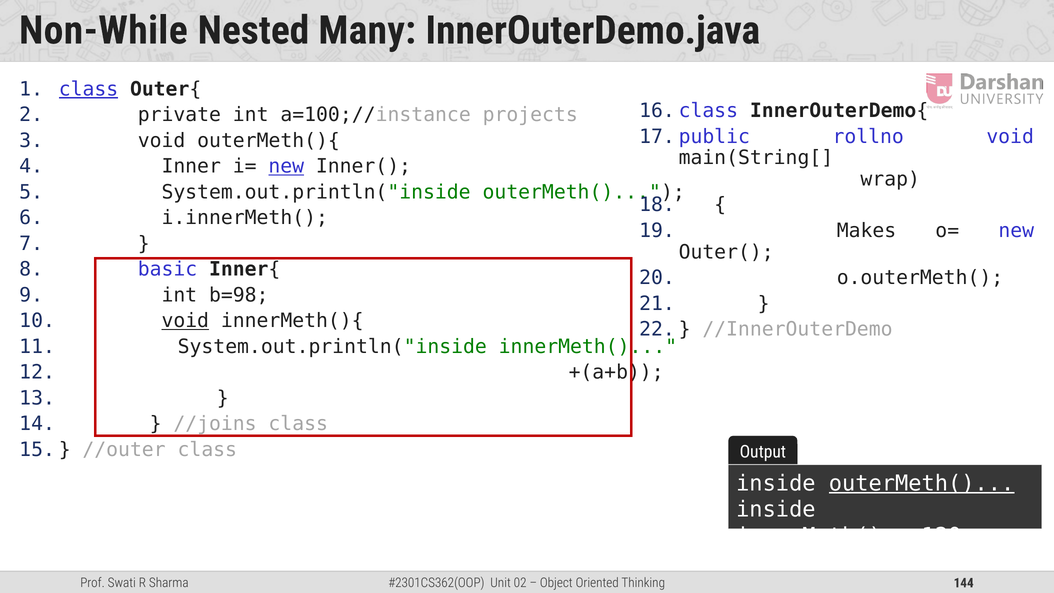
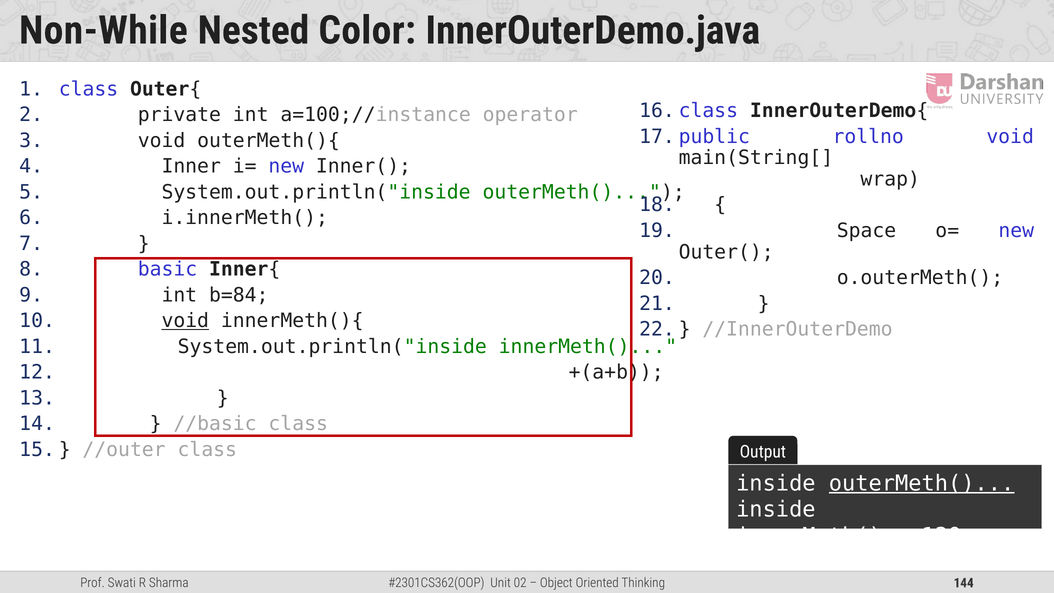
Many: Many -> Color
class at (88, 89) underline: present -> none
projects: projects -> operator
new at (286, 166) underline: present -> none
Makes: Makes -> Space
b=98: b=98 -> b=84
//joins: //joins -> //basic
